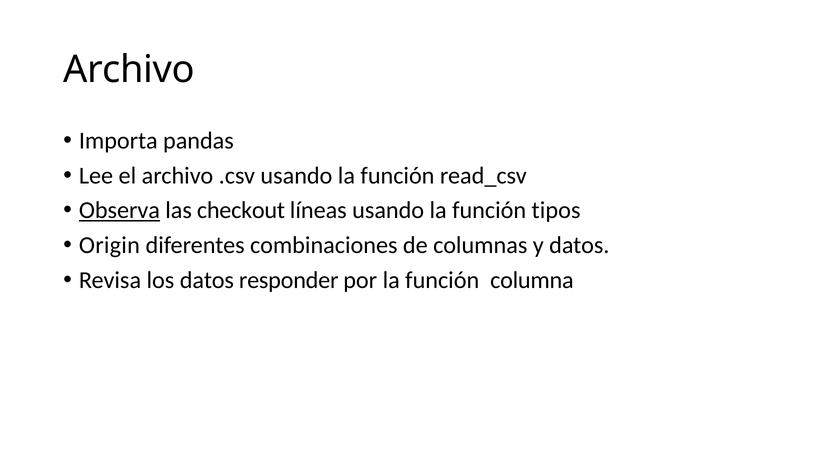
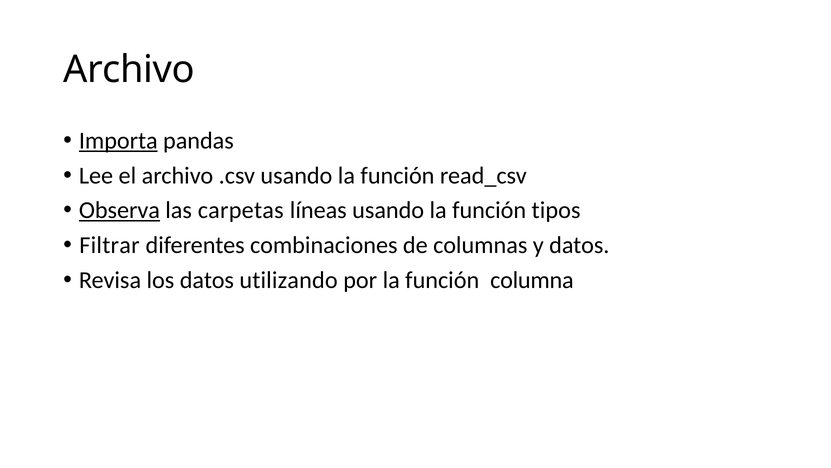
Importa underline: none -> present
checkout: checkout -> carpetas
Origin: Origin -> Filtrar
responder: responder -> utilizando
